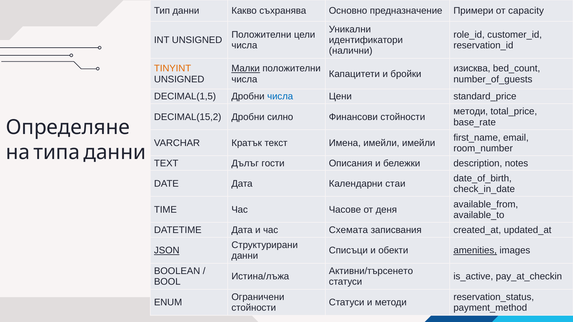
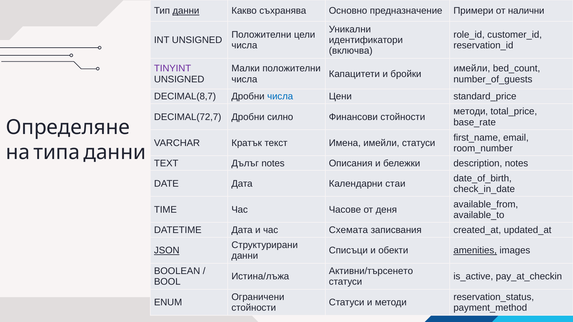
данни at (186, 11) underline: none -> present
capacity: capacity -> налични
налични: налични -> включва
TINYINT colour: orange -> purple
Малки underline: present -> none
изисква at (472, 69): изисква -> имейли
DECIMAL(1,5: DECIMAL(1,5 -> DECIMAL(8,7
DECIMAL(15,2: DECIMAL(15,2 -> DECIMAL(72,7
имейли имейли: имейли -> статуси
Дълъг гости: гости -> notes
